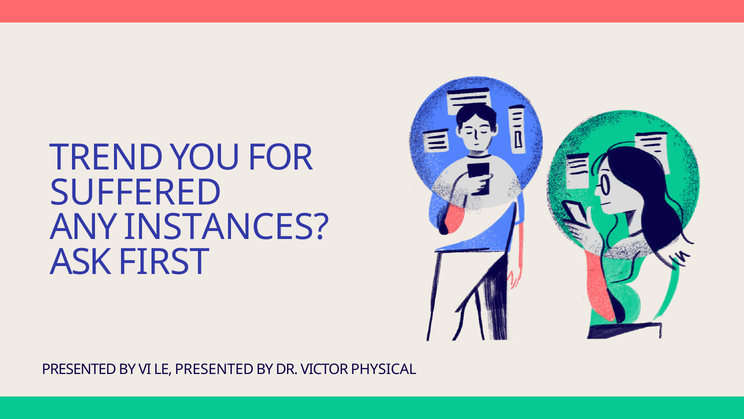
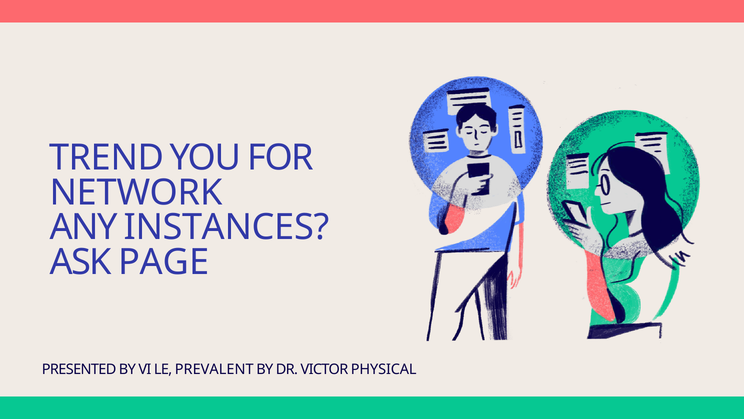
SUFFERED: SUFFERED -> NETWORK
FIRST: FIRST -> PAGE
LE PRESENTED: PRESENTED -> PREVALENT
